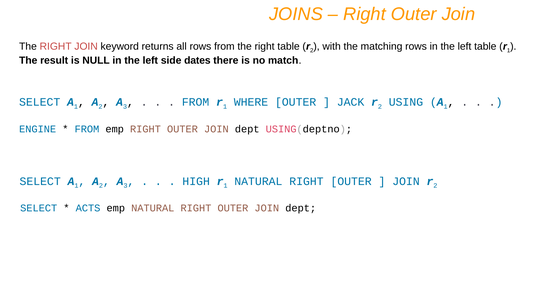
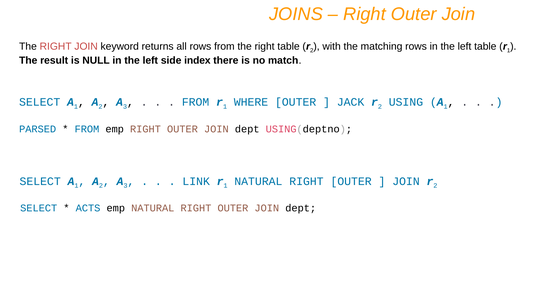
dates: dates -> index
ENGINE: ENGINE -> PARSED
HIGH: HIGH -> LINK
